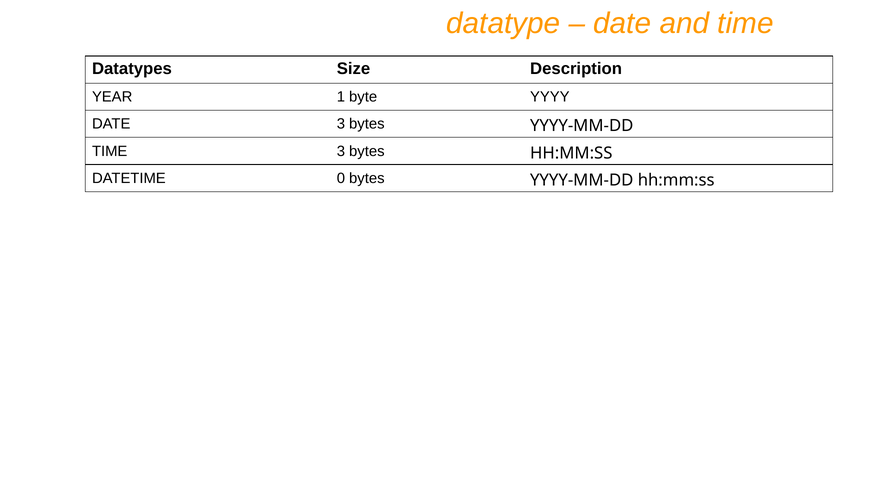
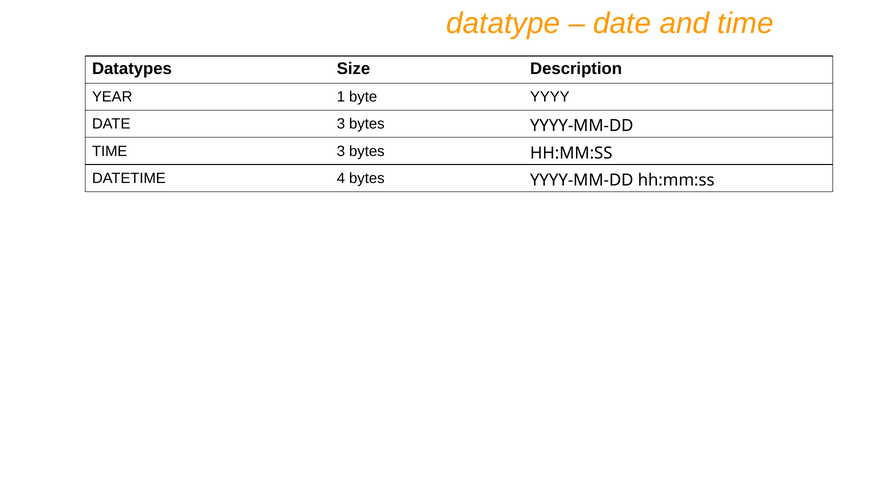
0: 0 -> 4
